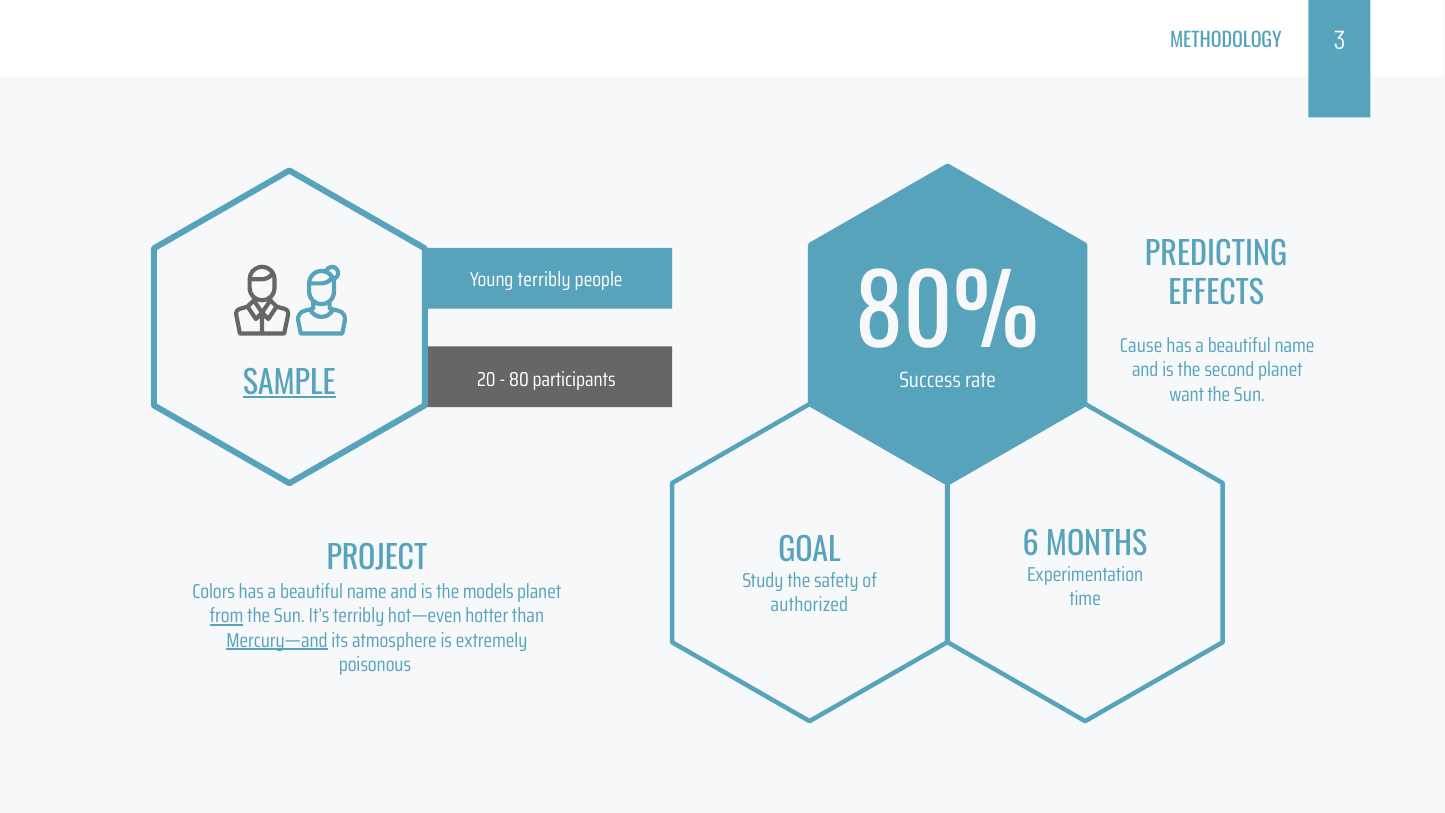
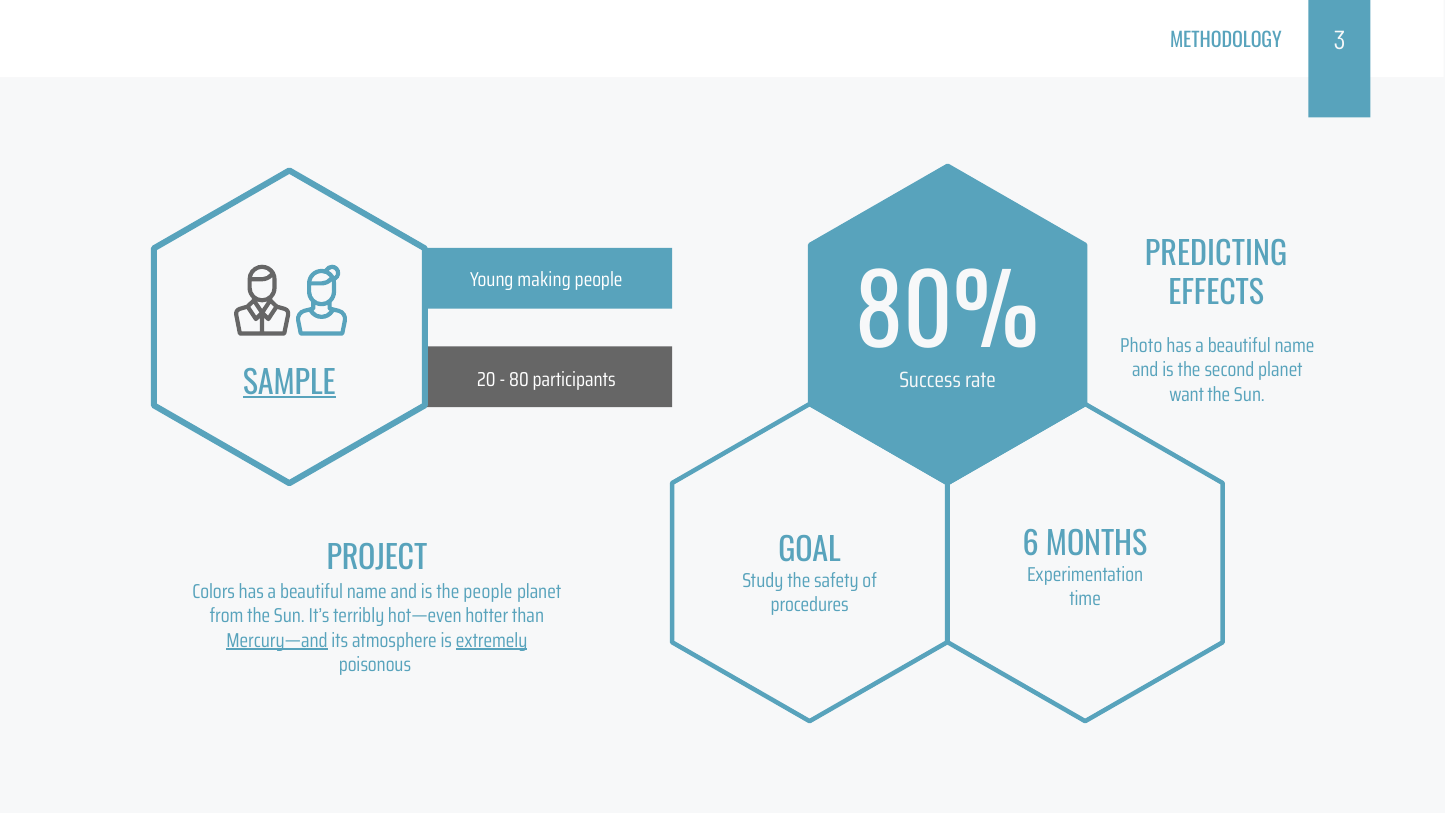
Young terribly: terribly -> making
Cause: Cause -> Photo
the models: models -> people
authorized: authorized -> procedures
from underline: present -> none
extremely underline: none -> present
